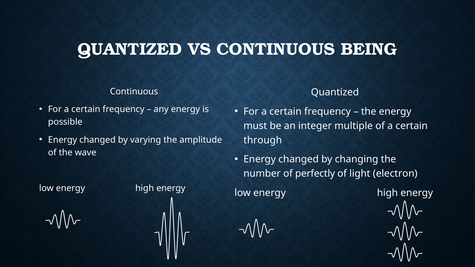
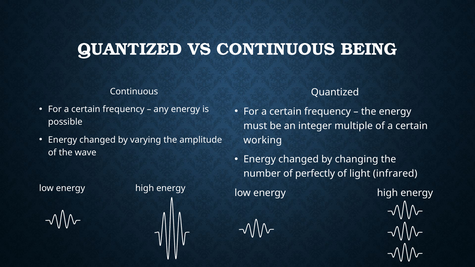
through: through -> working
electron: electron -> infrared
